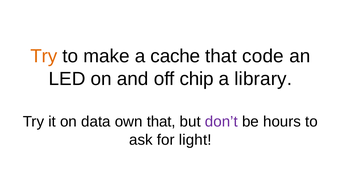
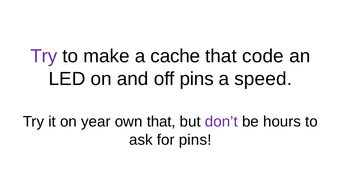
Try at (44, 56) colour: orange -> purple
off chip: chip -> pins
library: library -> speed
data: data -> year
for light: light -> pins
